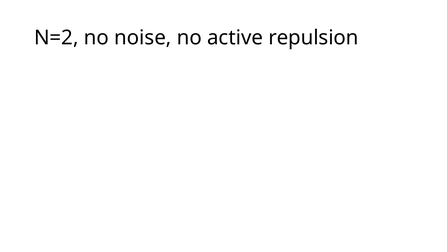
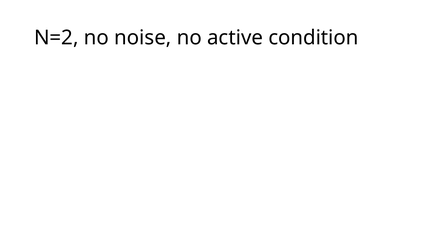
repulsion: repulsion -> condition
